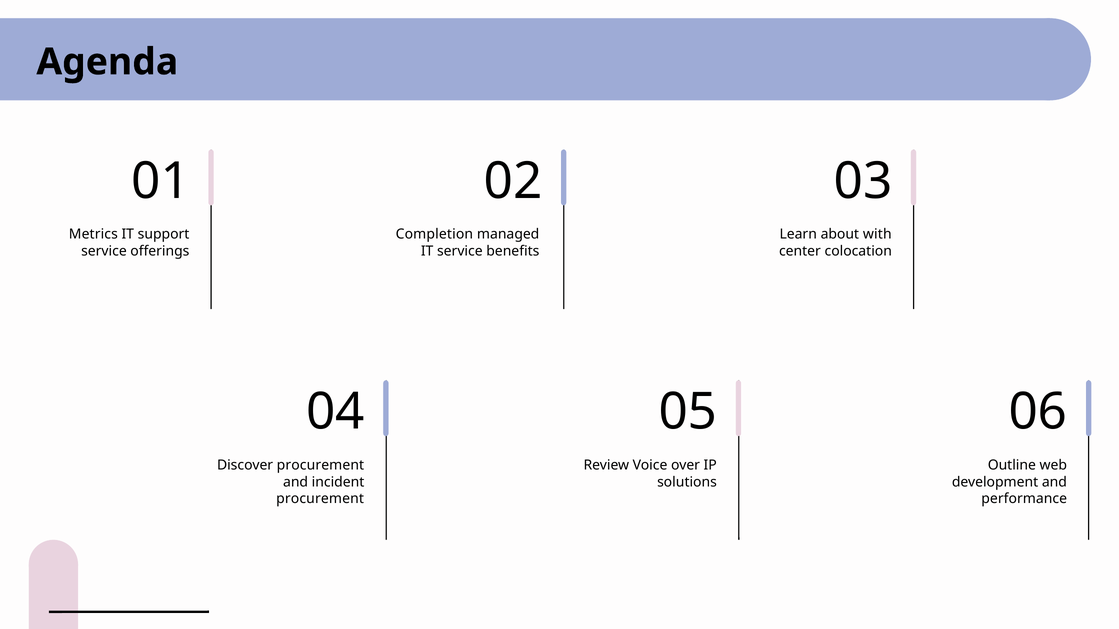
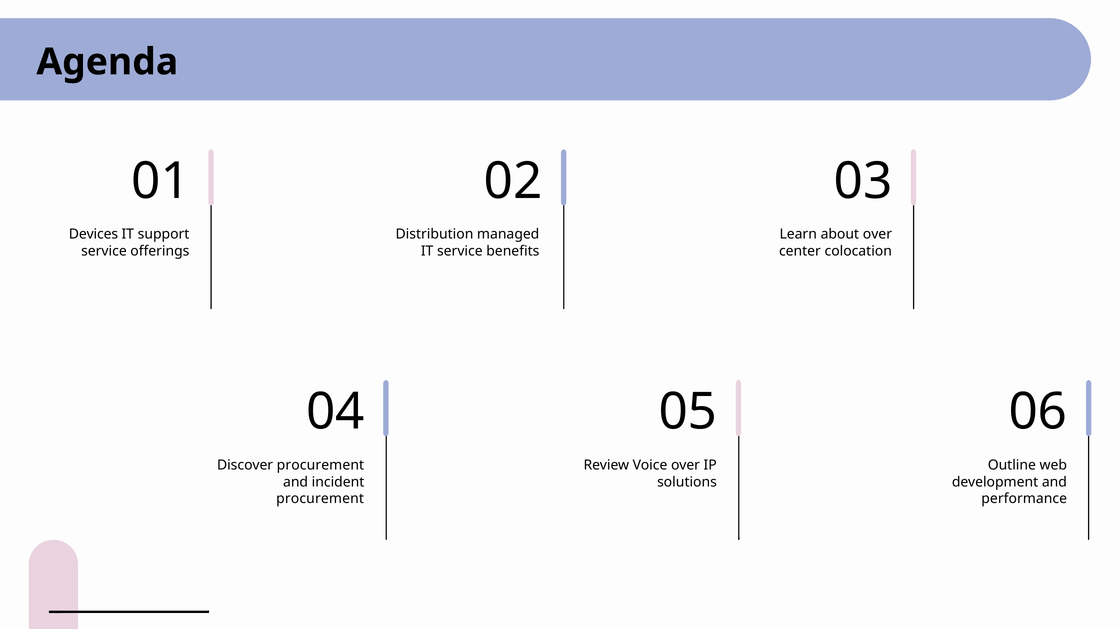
Metrics: Metrics -> Devices
Completion: Completion -> Distribution
about with: with -> over
